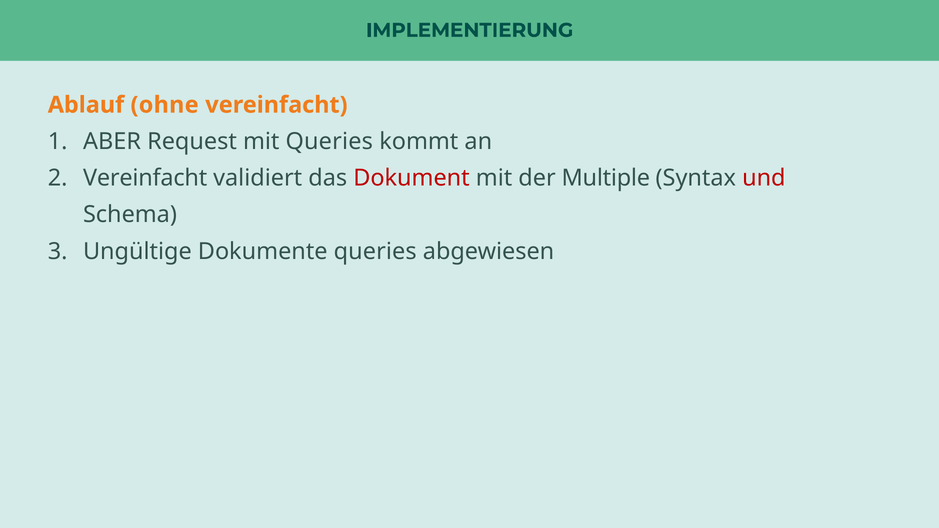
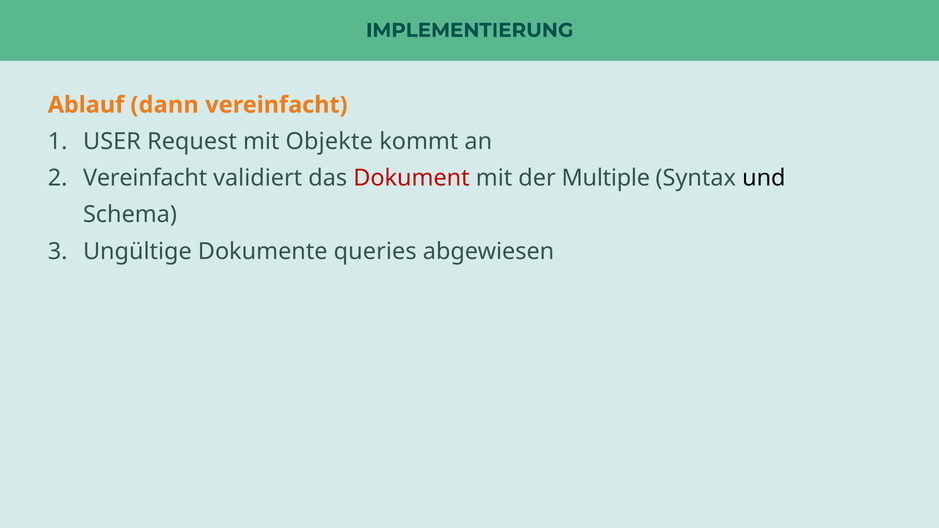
ohne: ohne -> dann
ABER: ABER -> USER
mit Queries: Queries -> Objekte
und colour: red -> black
